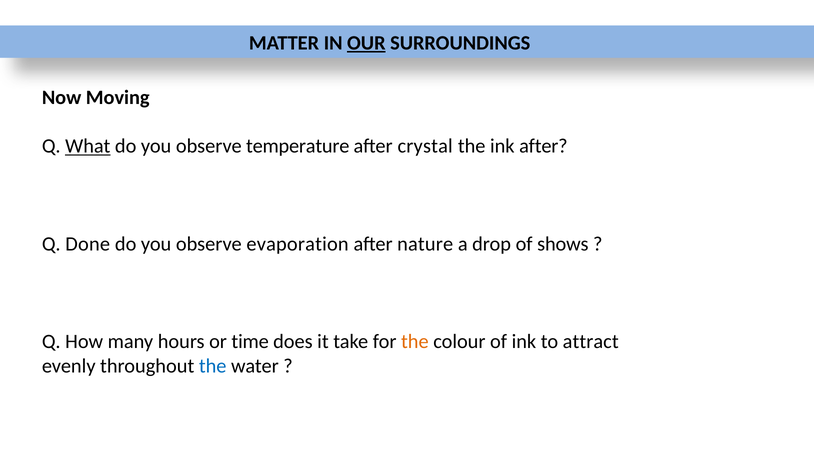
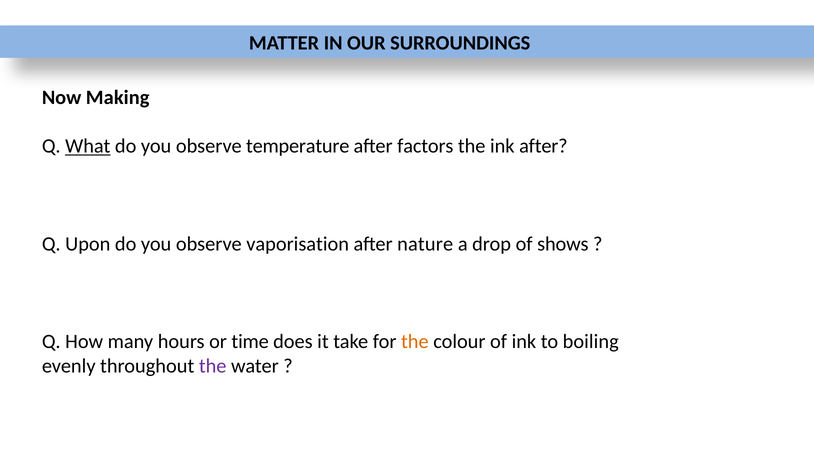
OUR underline: present -> none
Moving: Moving -> Making
crystal: crystal -> factors
Done: Done -> Upon
evaporation: evaporation -> vaporisation
attract: attract -> boiling
the at (213, 366) colour: blue -> purple
